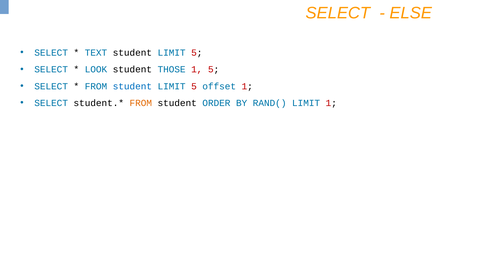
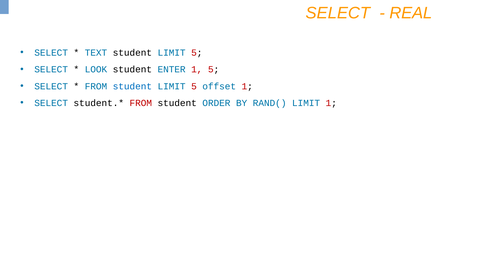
ELSE: ELSE -> REAL
THOSE: THOSE -> ENTER
FROM at (141, 103) colour: orange -> red
